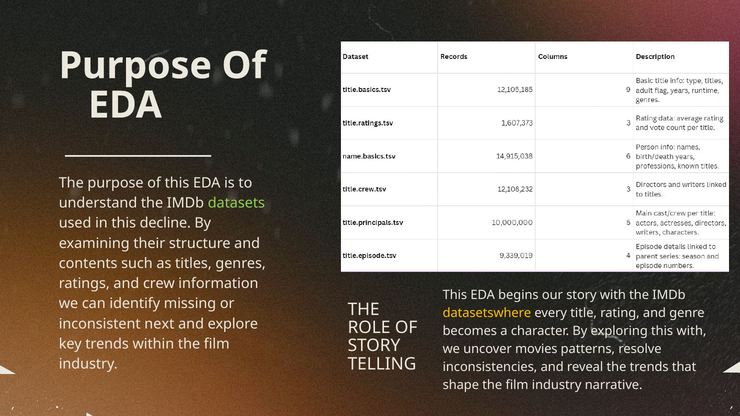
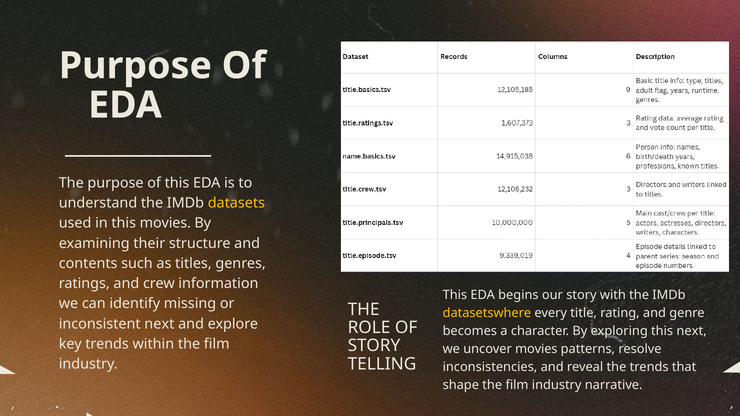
datasets colour: light green -> yellow
this decline: decline -> movies
this with: with -> next
